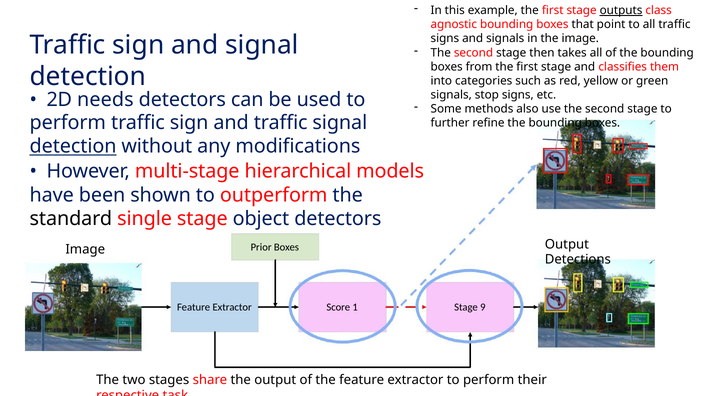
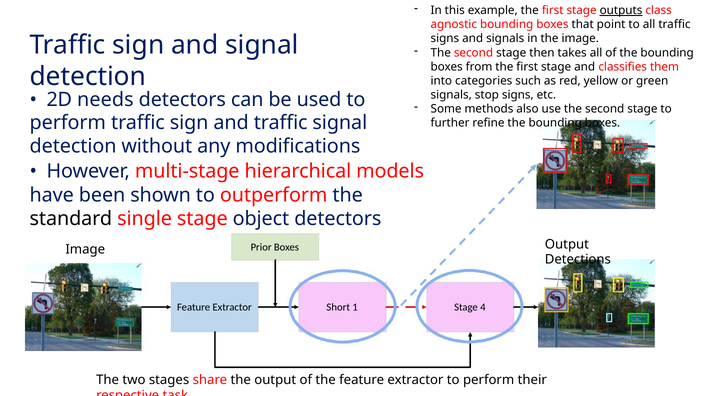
detection at (73, 146) underline: present -> none
Score: Score -> Short
9: 9 -> 4
